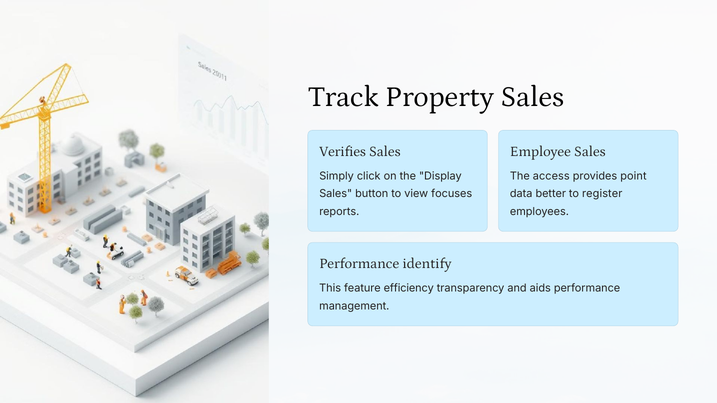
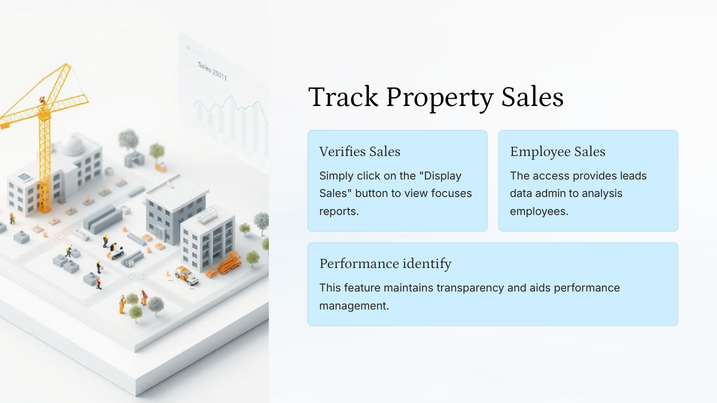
point: point -> leads
better: better -> admin
register: register -> analysis
efficiency: efficiency -> maintains
